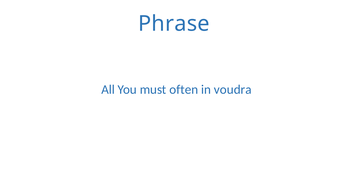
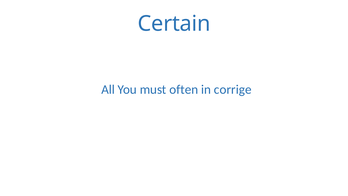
Phrase: Phrase -> Certain
voudra: voudra -> corrige
